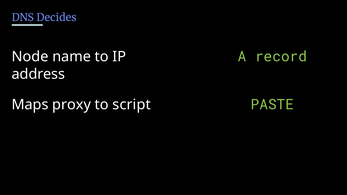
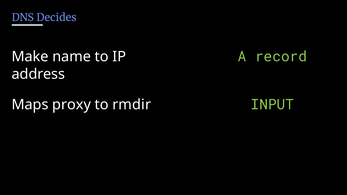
Node: Node -> Make
PASTE: PASTE -> INPUT
script: script -> rmdir
